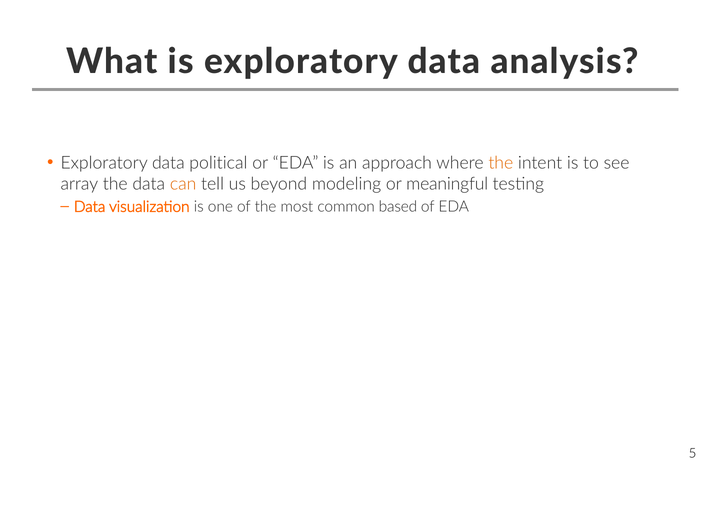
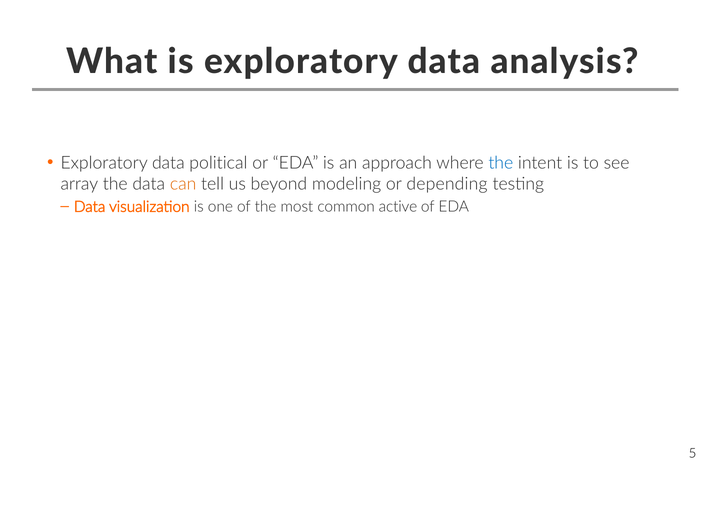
the at (501, 163) colour: orange -> blue
meaningful: meaningful -> depending
based: based -> active
